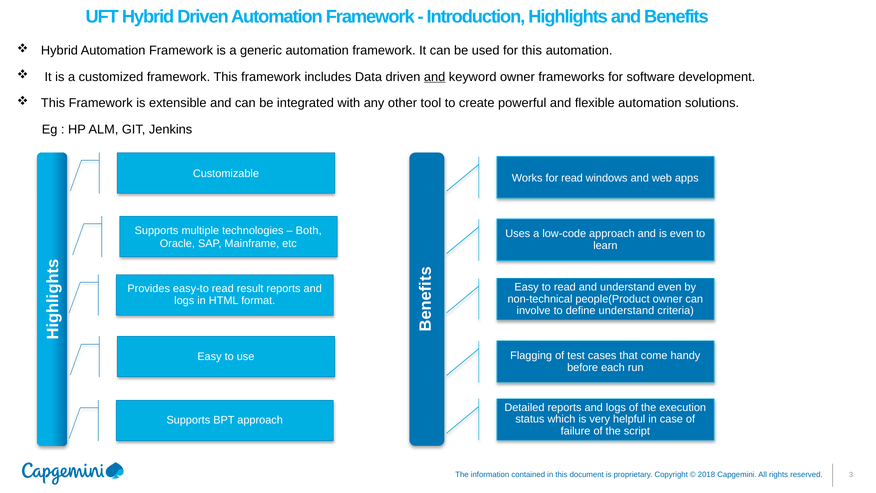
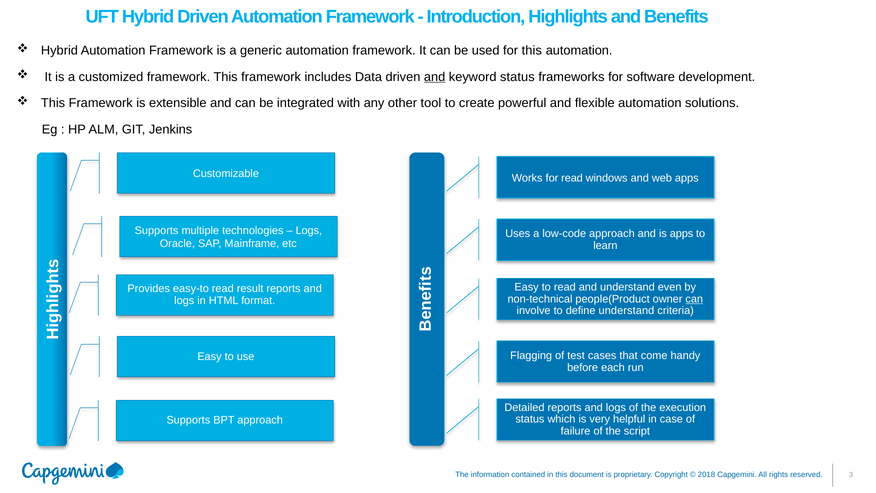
keyword owner: owner -> status
Both at (309, 230): Both -> Logs
is even: even -> apps
can at (694, 299) underline: none -> present
